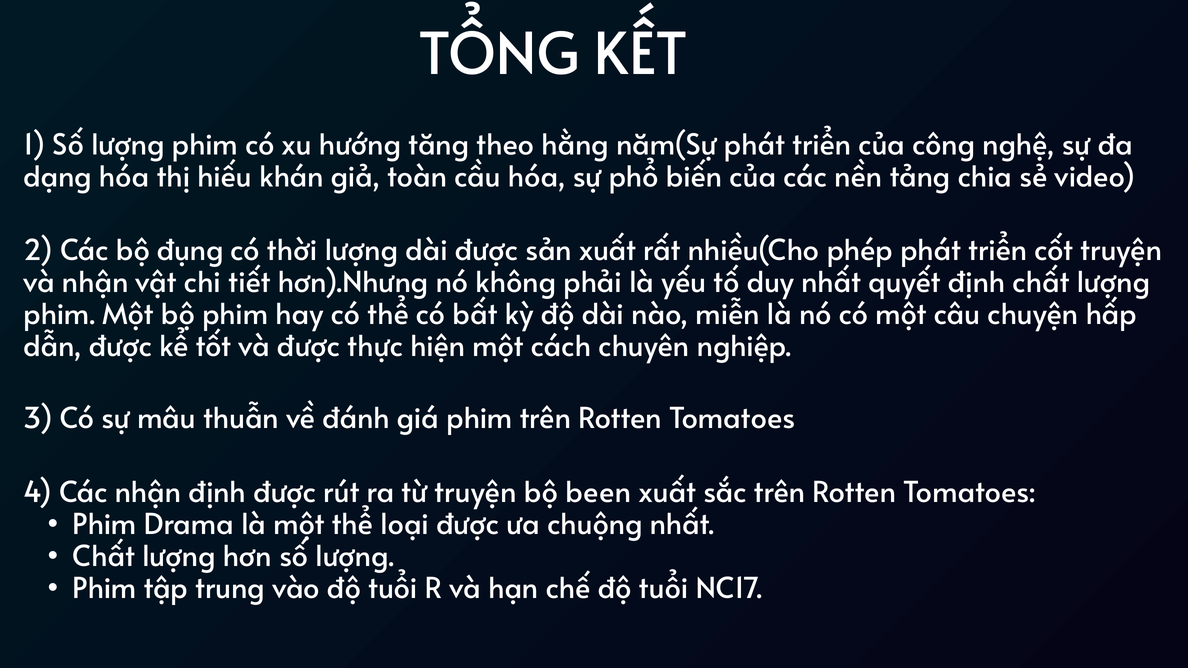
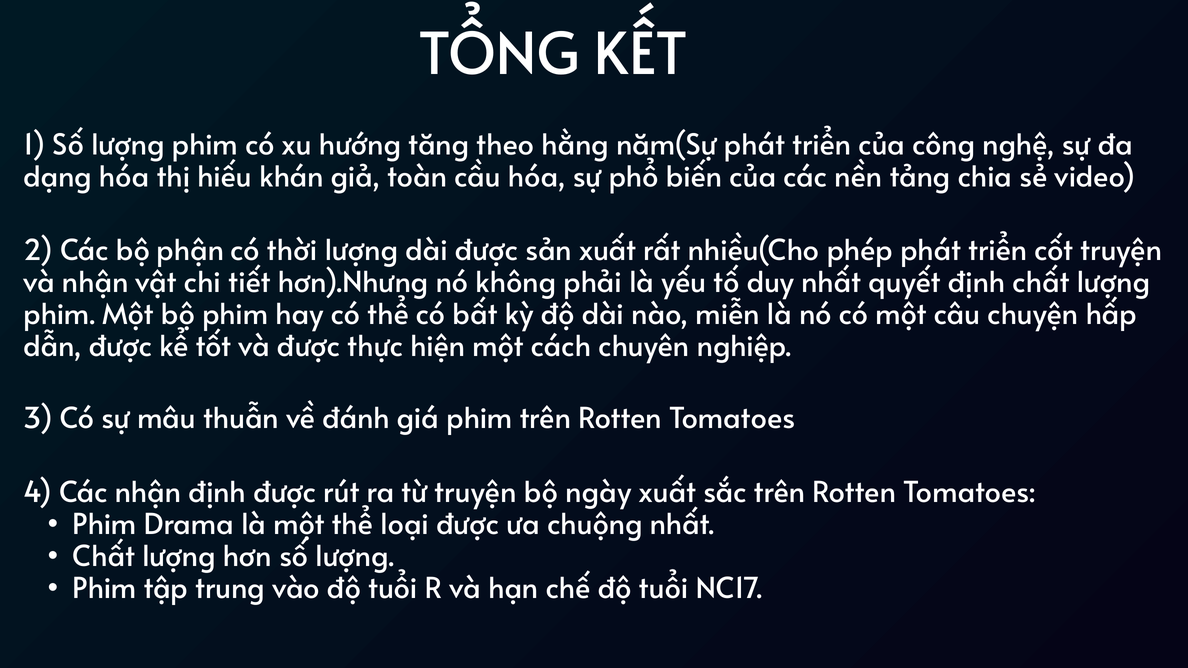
đụng: đụng -> phận
been: been -> ngày
